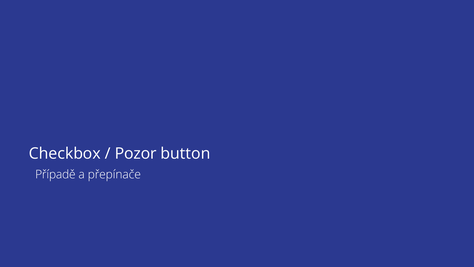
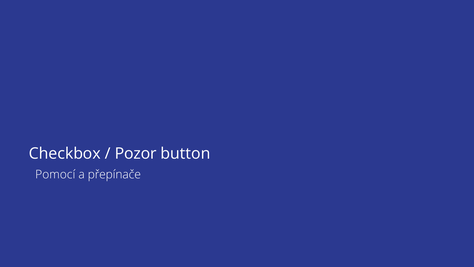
Případě: Případě -> Pomocí
